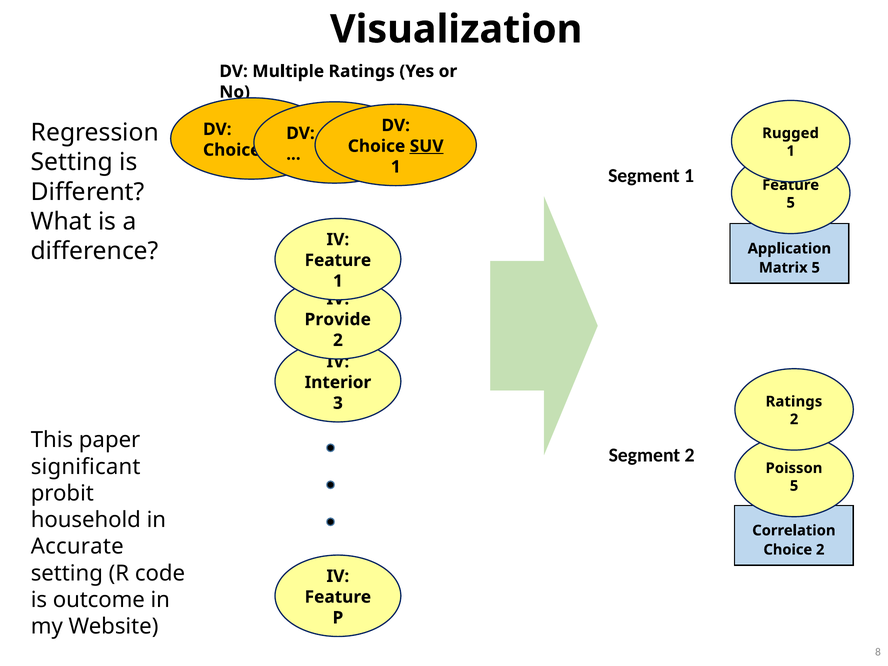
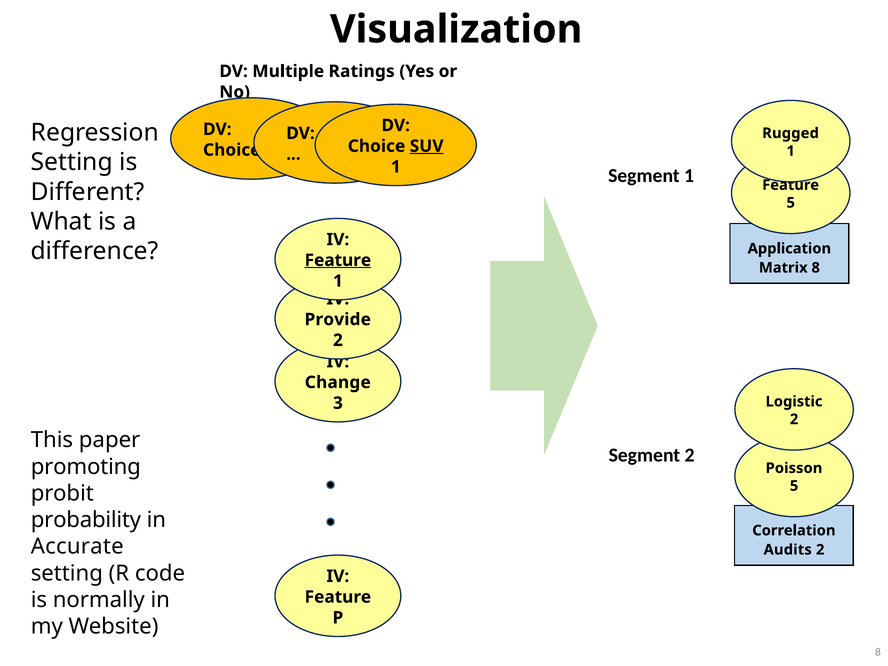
Feature at (338, 260) underline: none -> present
Matrix 5: 5 -> 8
Interior: Interior -> Change
Ratings at (794, 402): Ratings -> Logistic
significant: significant -> promoting
household: household -> probability
Choice at (788, 550): Choice -> Audits
outcome: outcome -> normally
